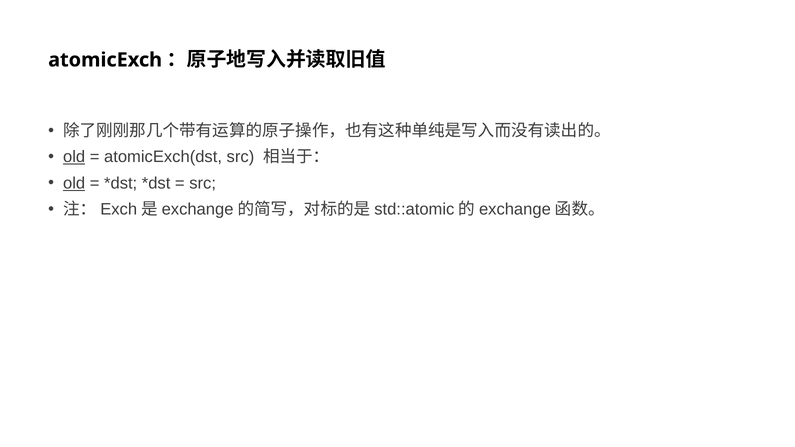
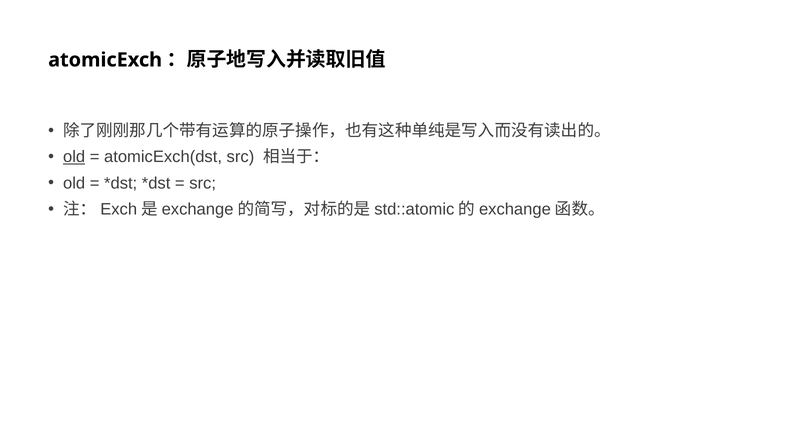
old at (74, 183) underline: present -> none
